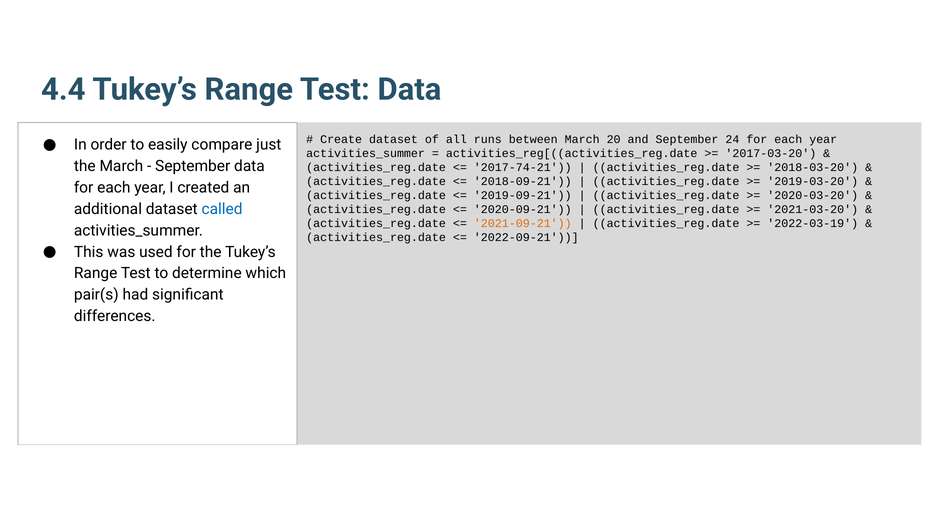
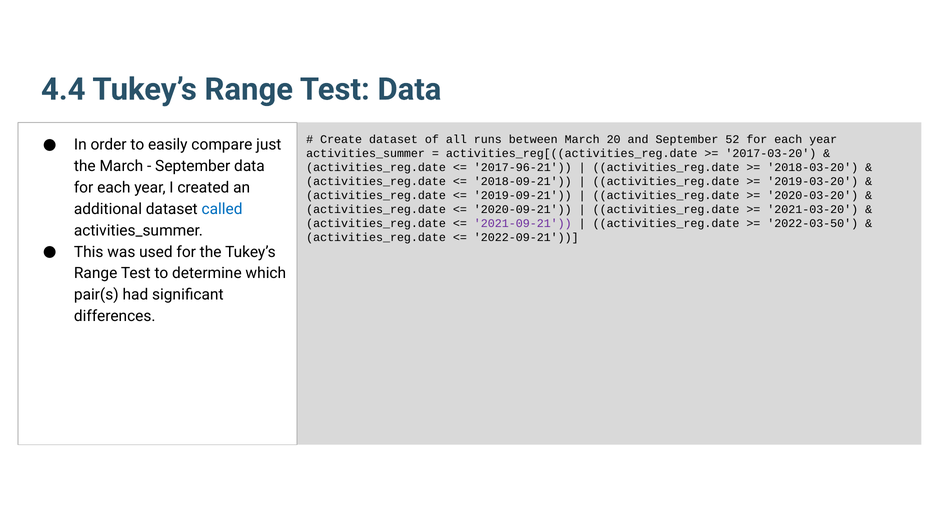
24: 24 -> 52
2017-74-21: 2017-74-21 -> 2017-96-21
2021-09-21 colour: orange -> purple
2022-03-19: 2022-03-19 -> 2022-03-50
